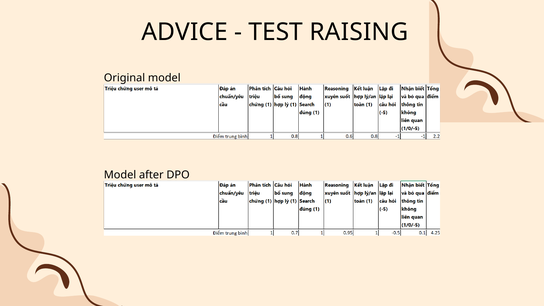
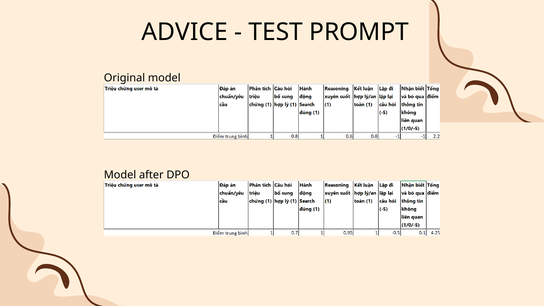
RAISING: RAISING -> PROMPT
